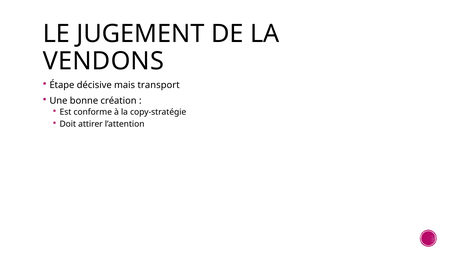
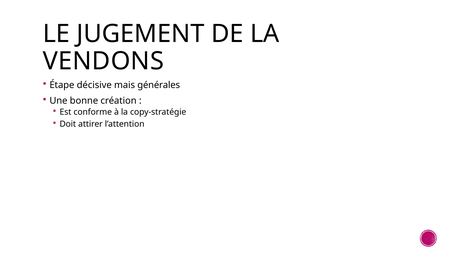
transport: transport -> générales
